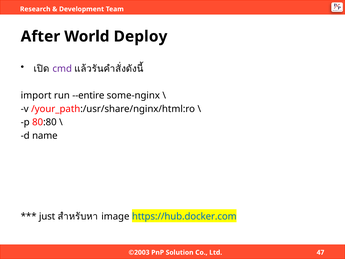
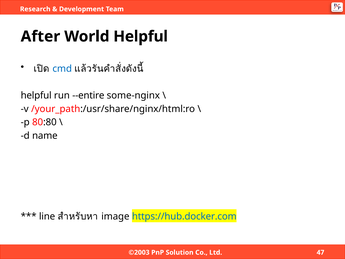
World Deploy: Deploy -> Helpful
cmd colour: purple -> blue
import at (36, 95): import -> helpful
just: just -> line
